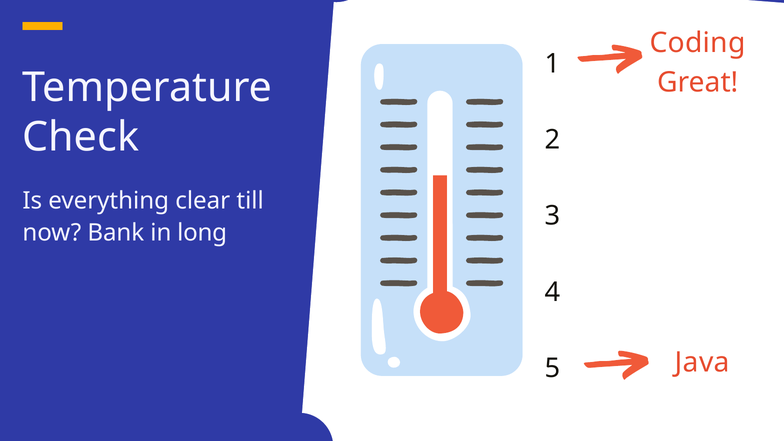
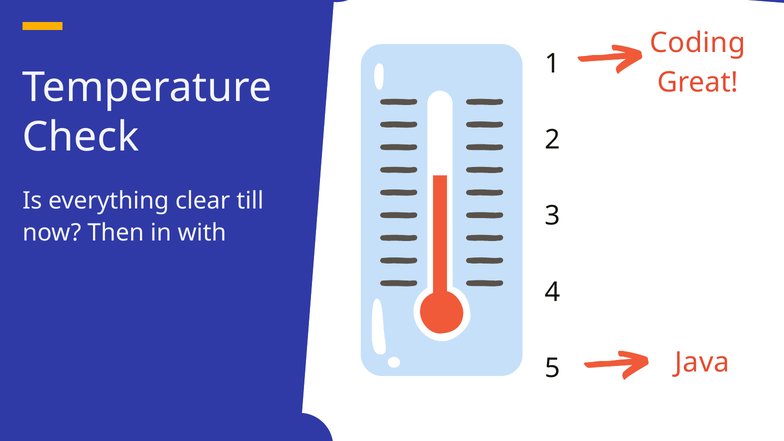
Bank: Bank -> Then
long: long -> with
